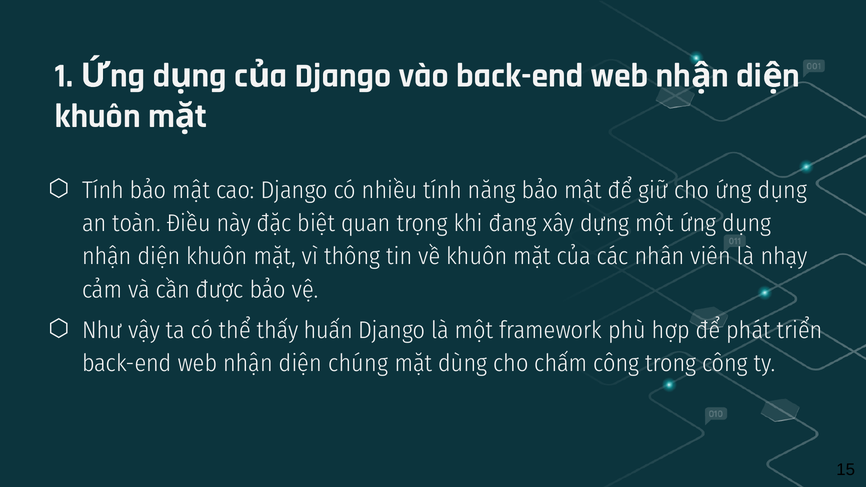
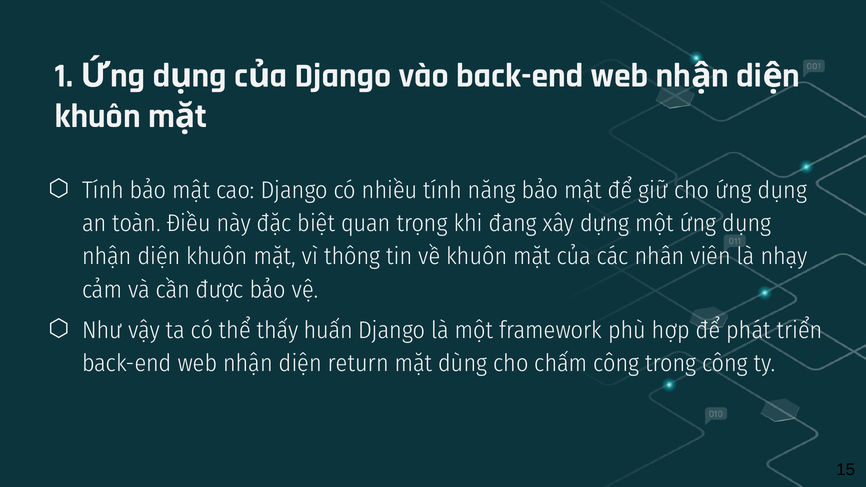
chúng: chúng -> return
